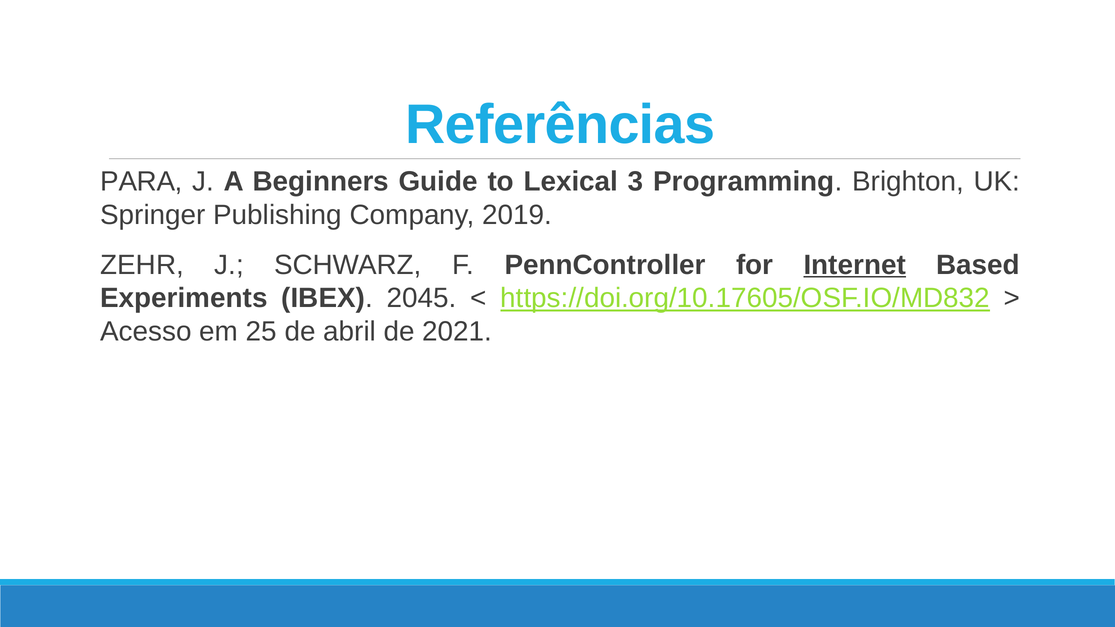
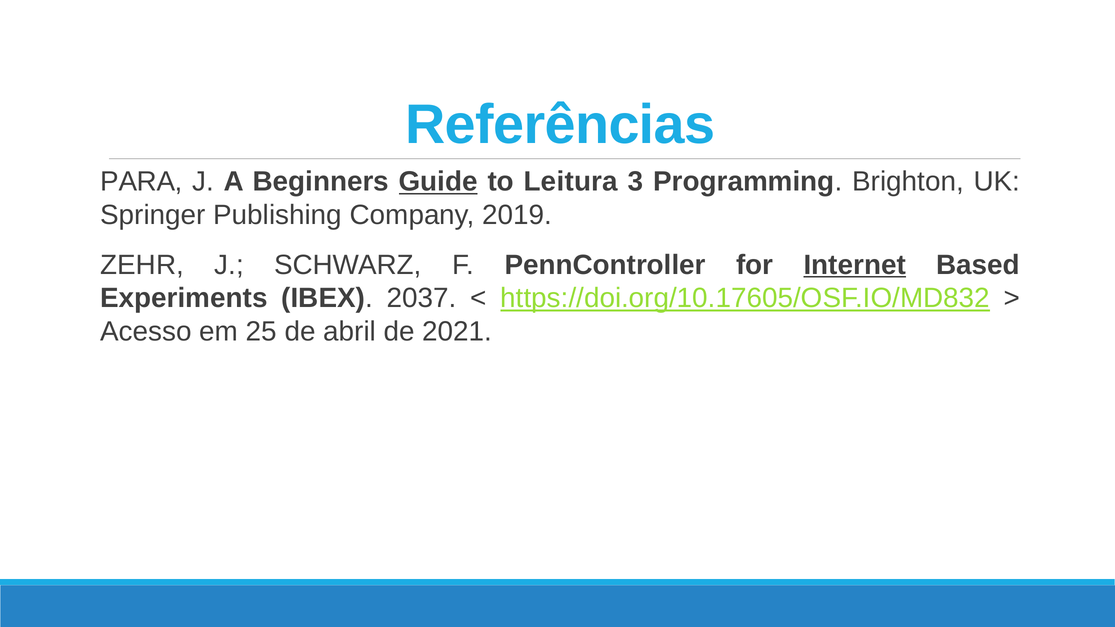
Guide underline: none -> present
Lexical: Lexical -> Leitura
2045: 2045 -> 2037
